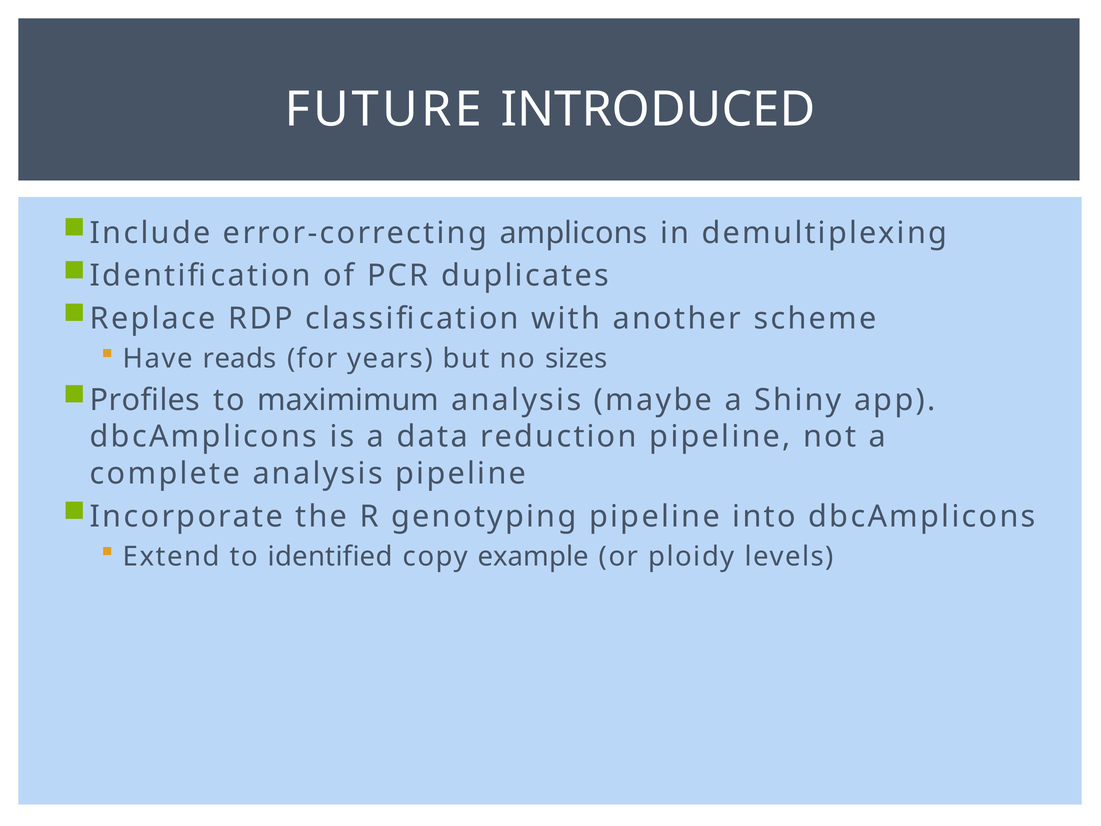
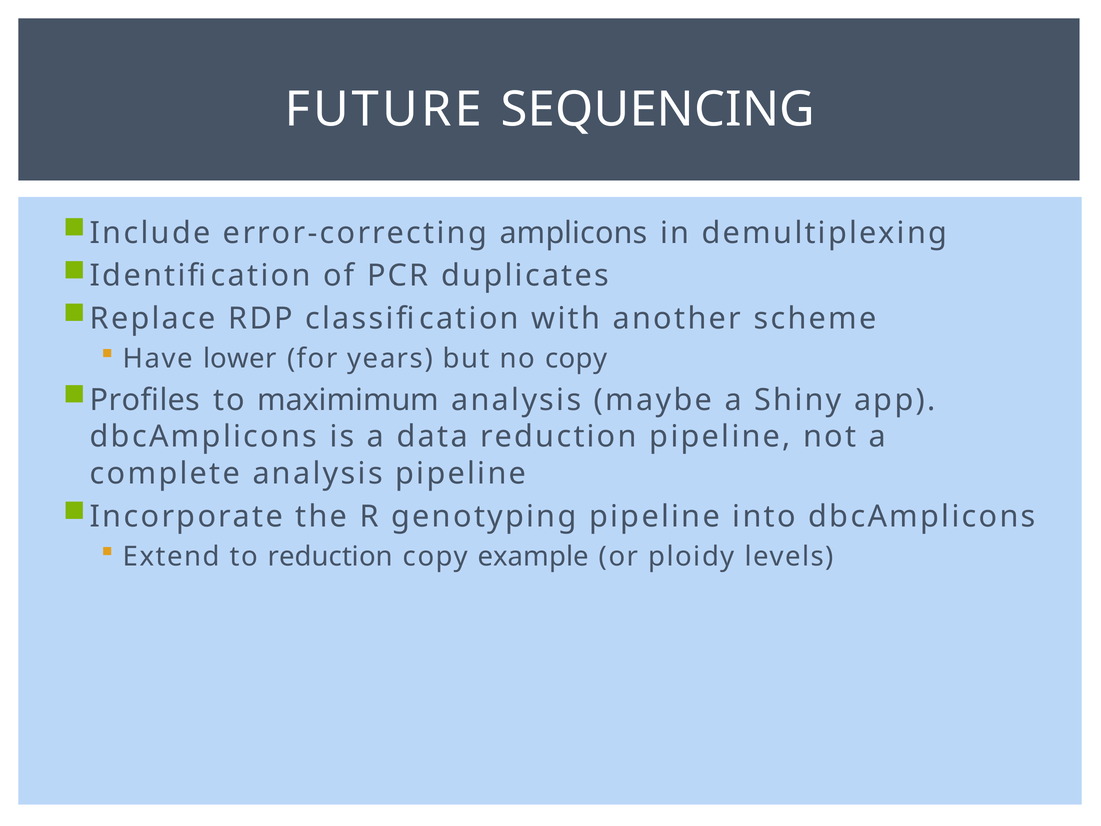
INTRODUCED: INTRODUCED -> SEQUENCING
reads: reads -> lower
no sizes: sizes -> copy
to identified: identified -> reduction
